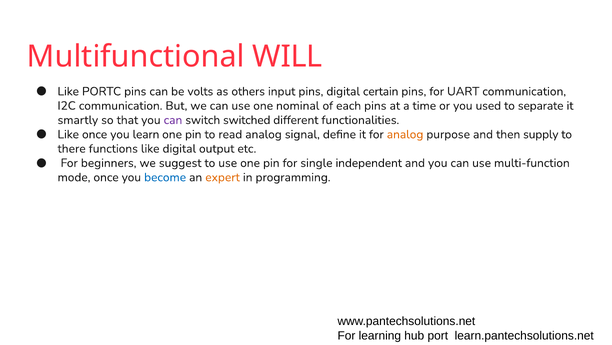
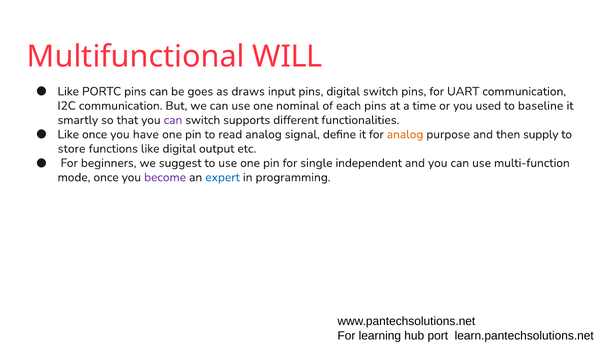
volts: volts -> goes
others: others -> draws
digital certain: certain -> switch
separate: separate -> baseline
switched: switched -> supports
learn: learn -> have
there: there -> store
become colour: blue -> purple
expert colour: orange -> blue
